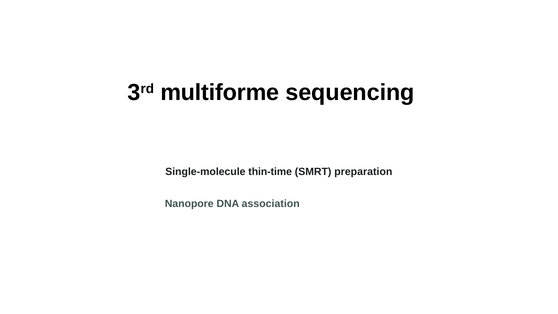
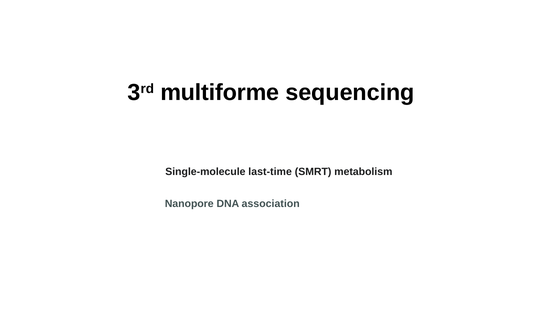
thin-time: thin-time -> last-time
preparation: preparation -> metabolism
